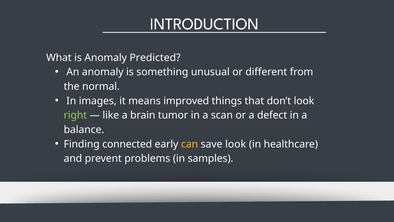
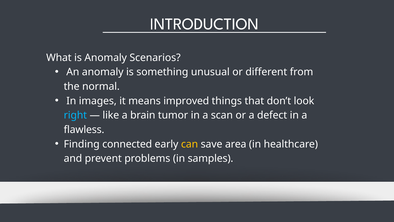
Predicted: Predicted -> Scenarios
right colour: light green -> light blue
balance: balance -> flawless
save look: look -> area
